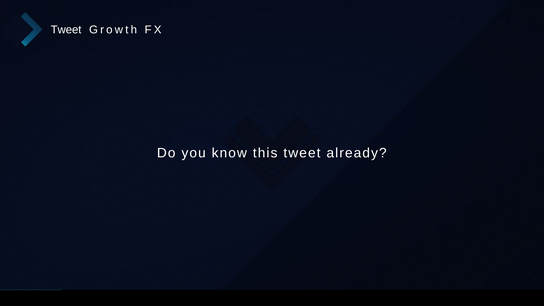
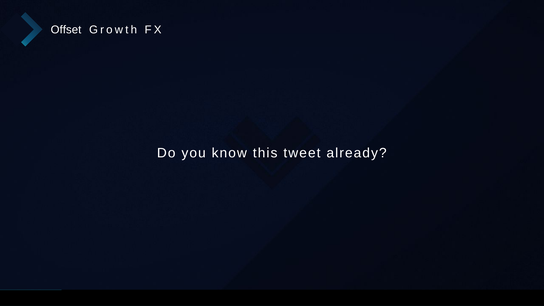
Tweet at (66, 30): Tweet -> Offset
